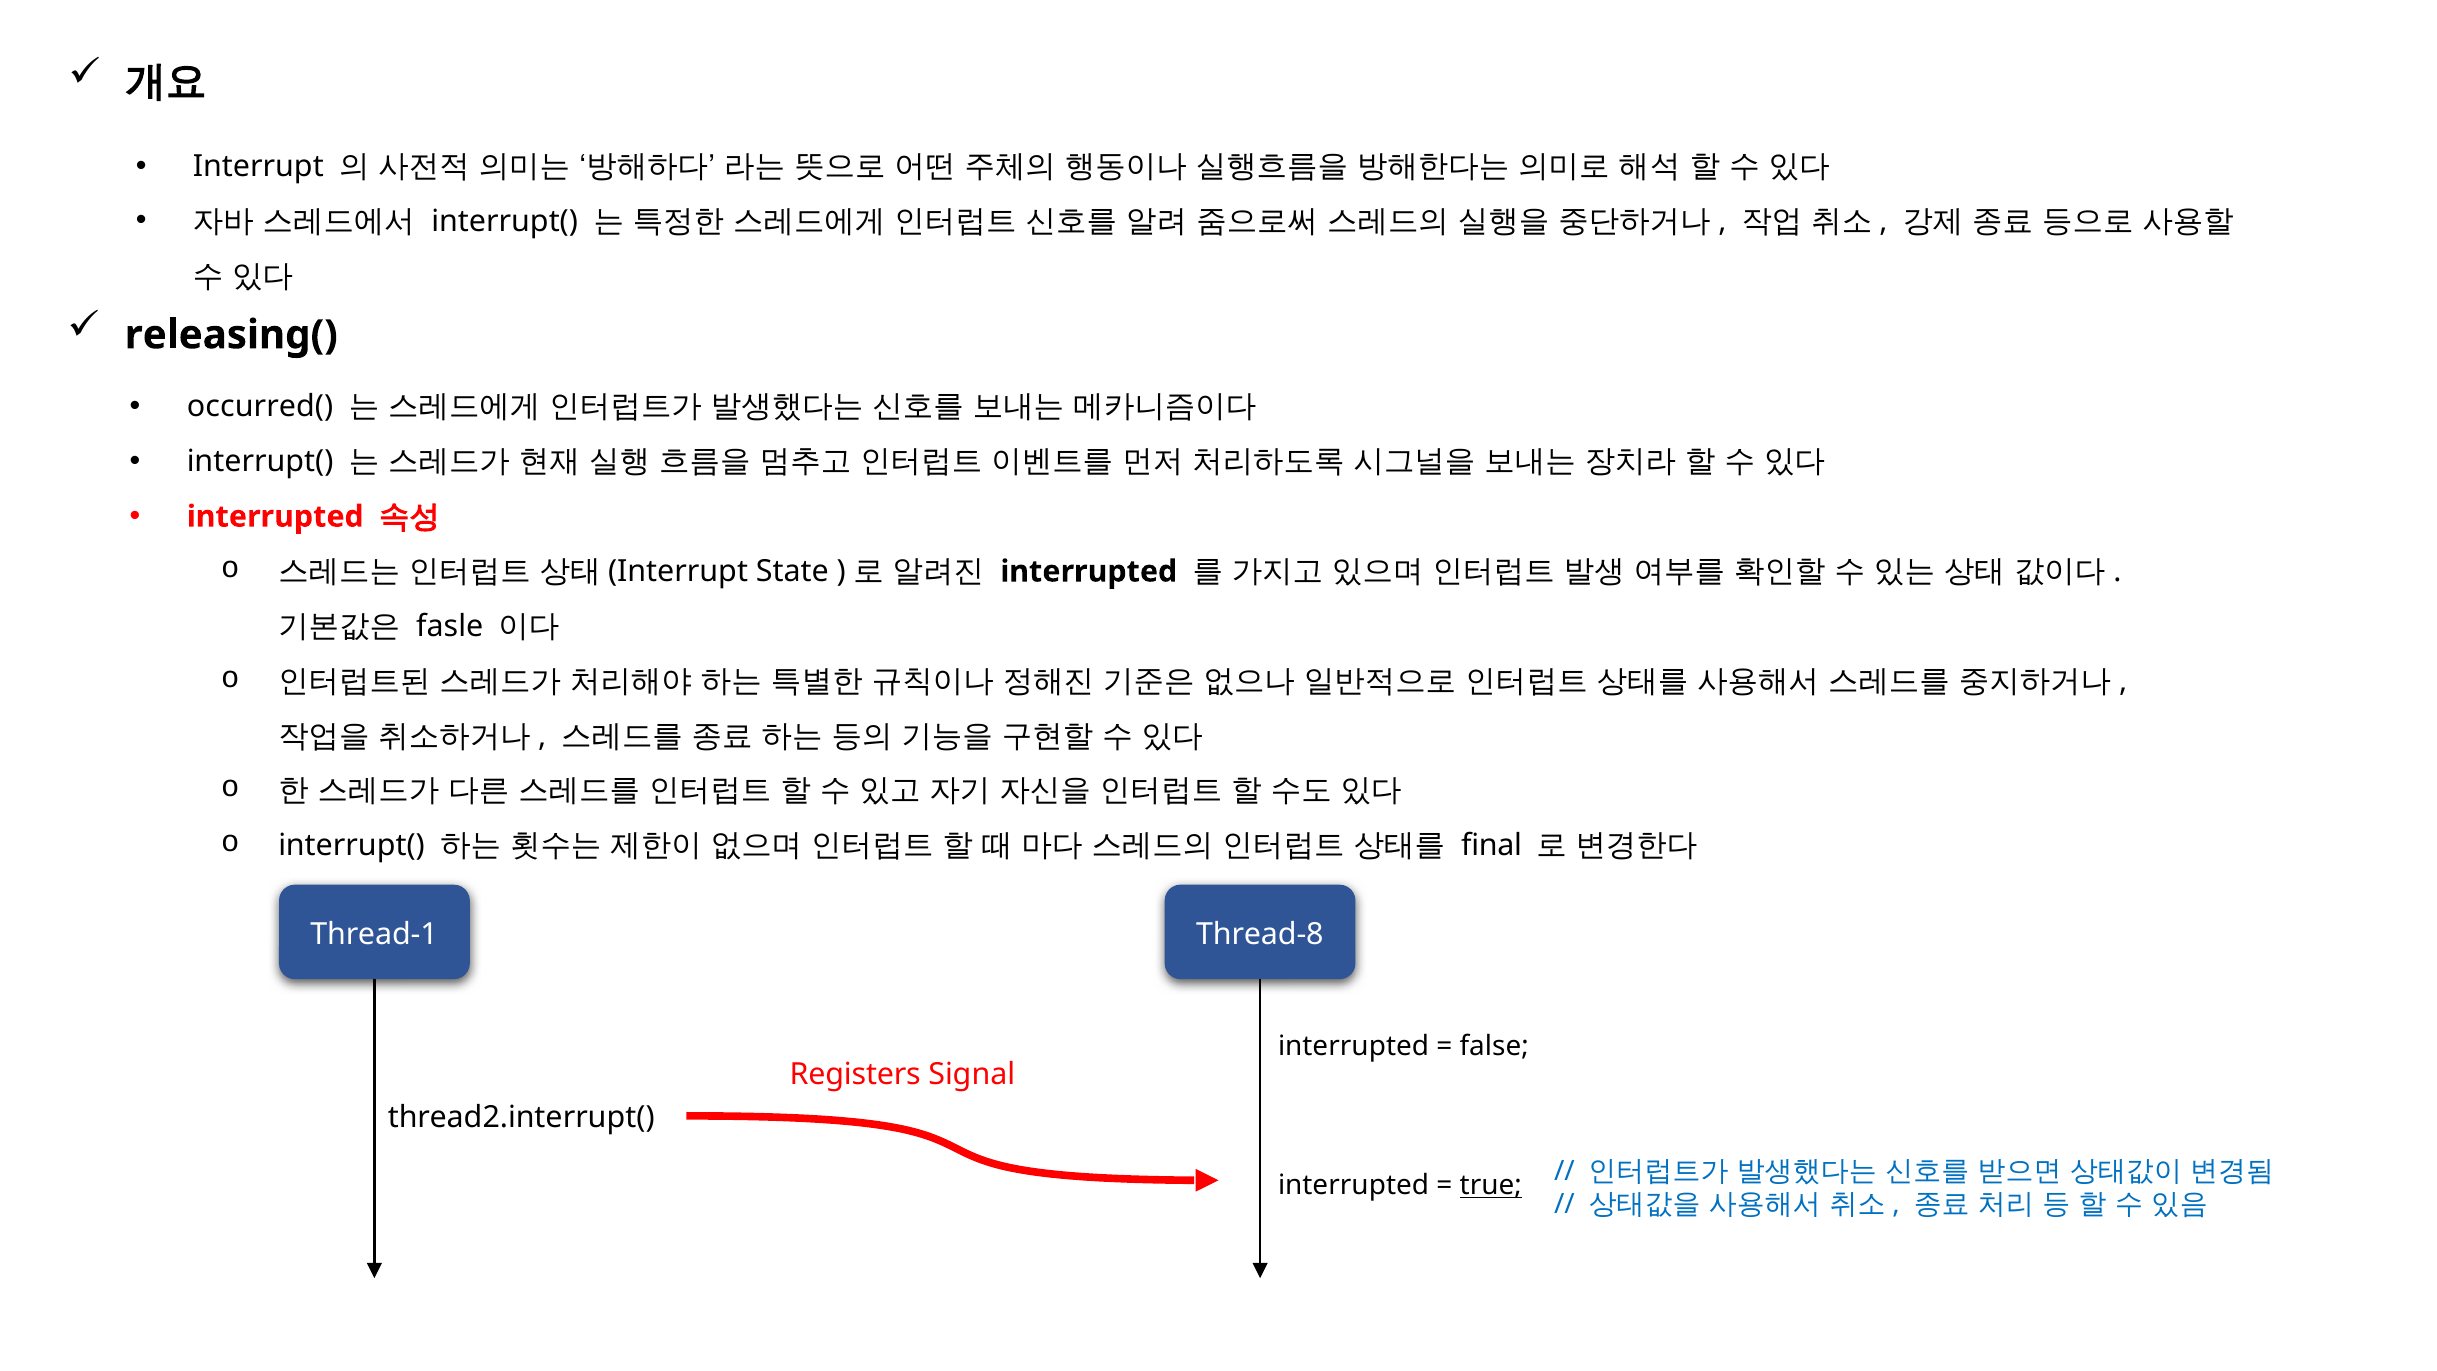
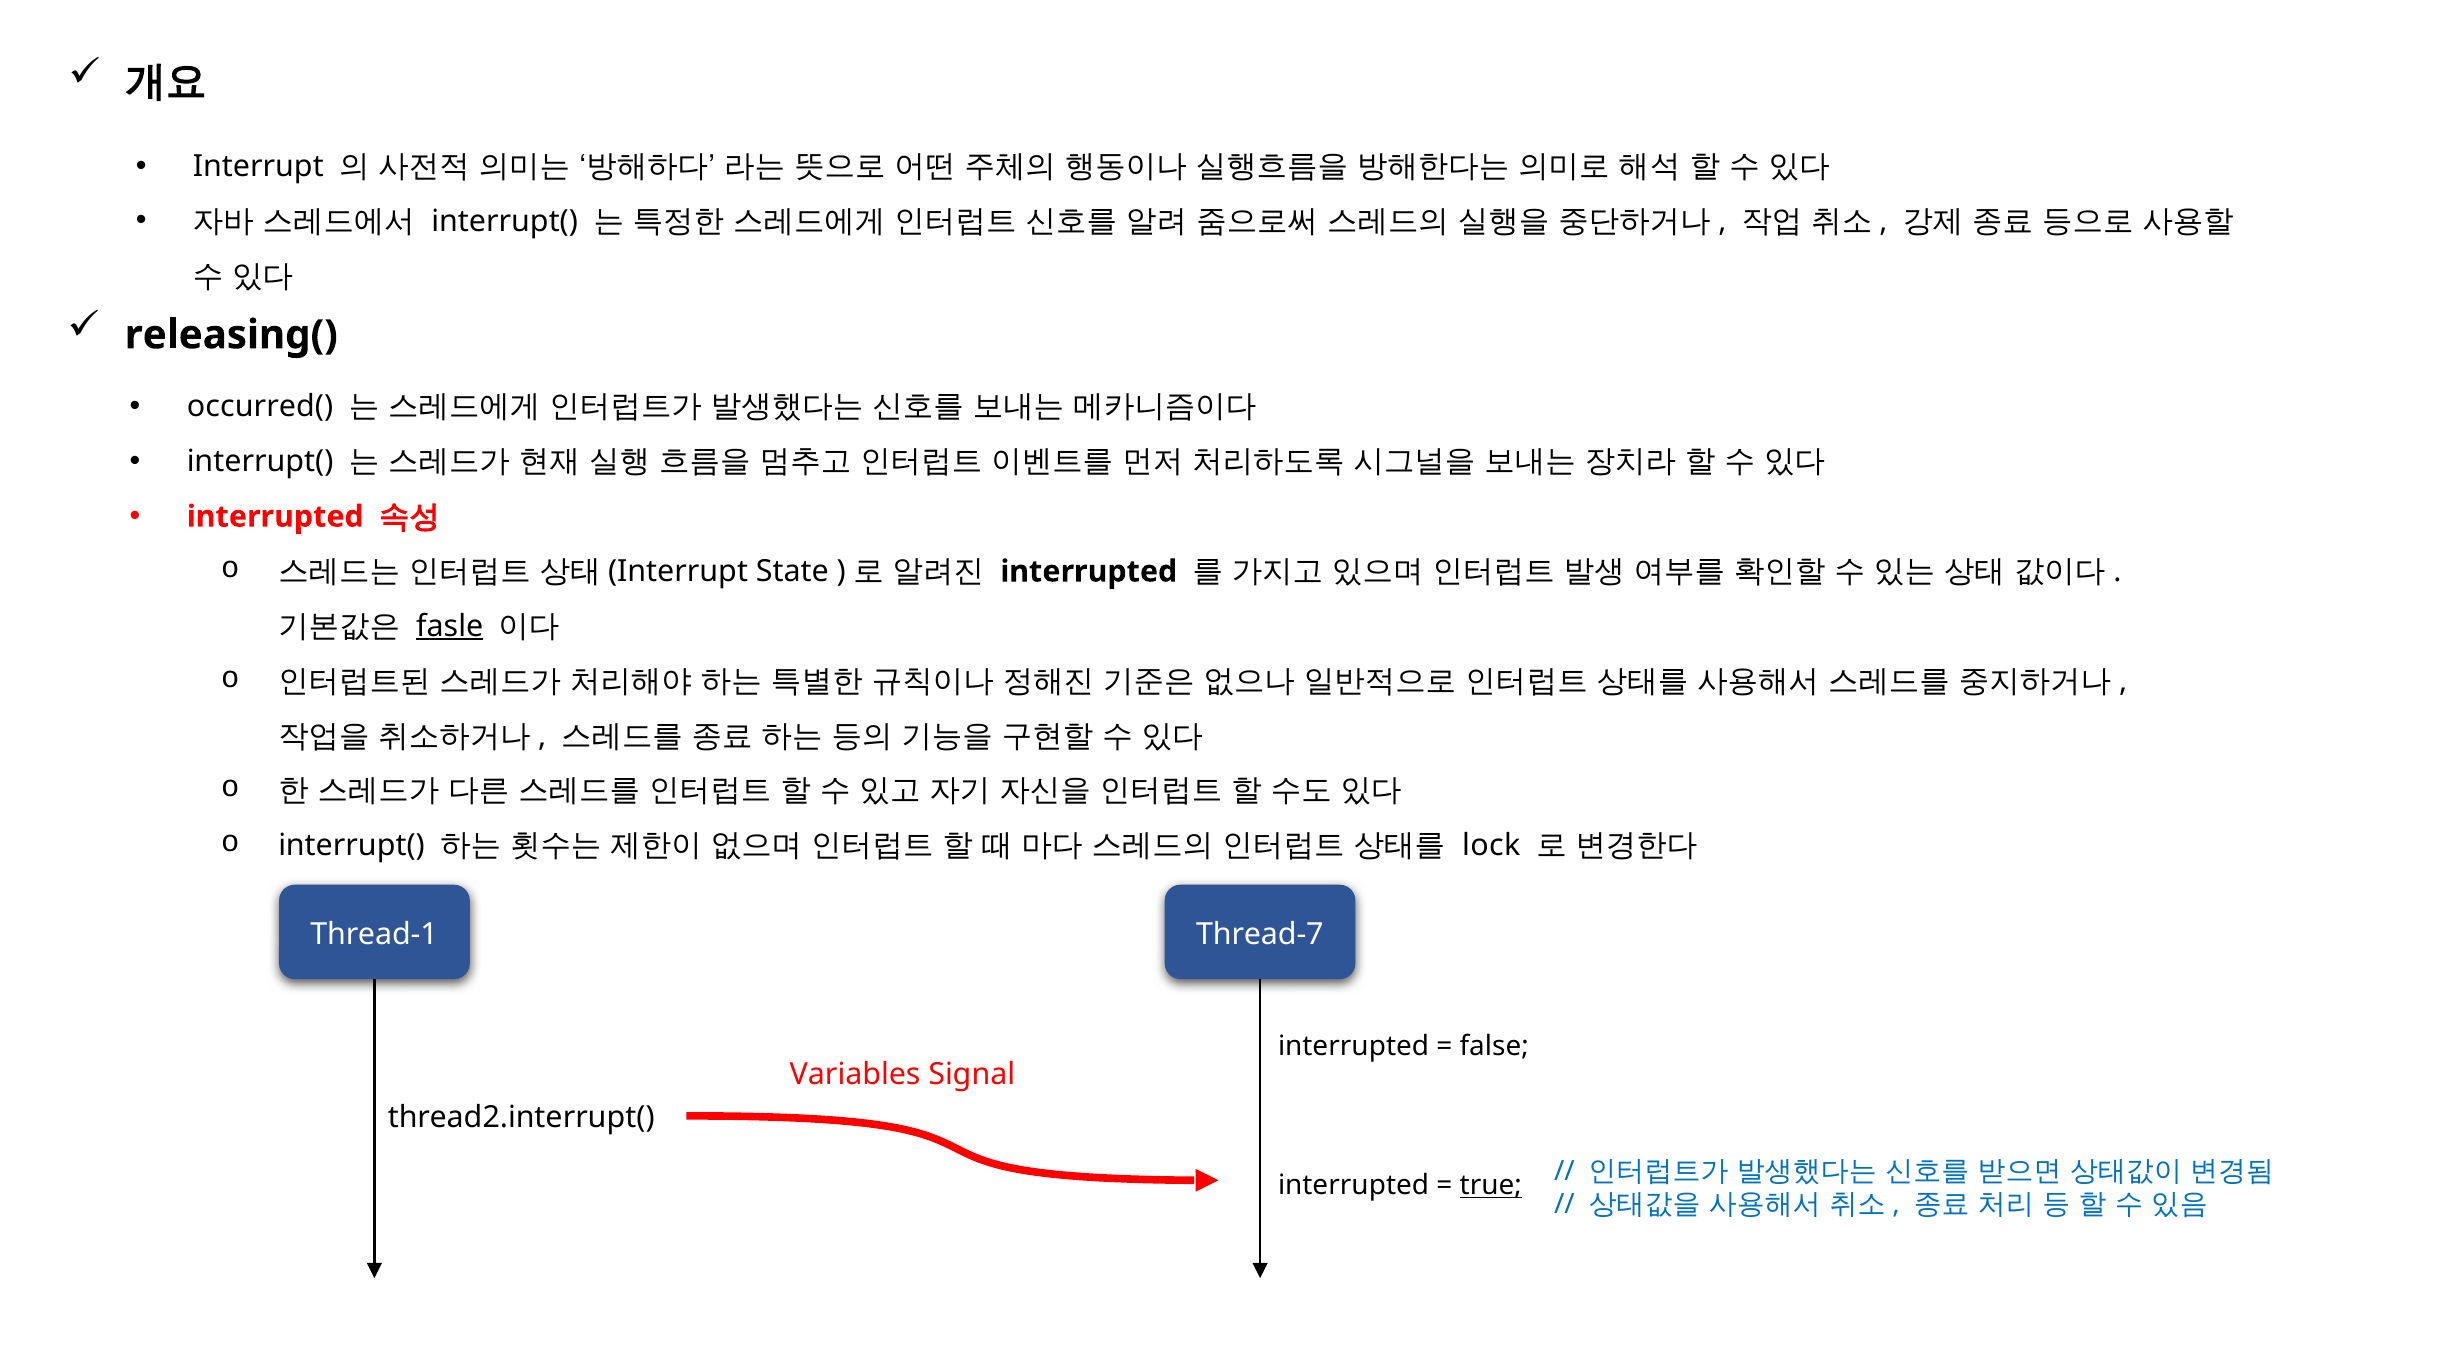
fasle underline: none -> present
final: final -> lock
Thread-8: Thread-8 -> Thread-7
Registers: Registers -> Variables
